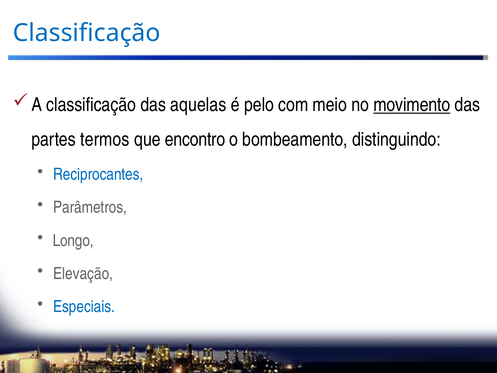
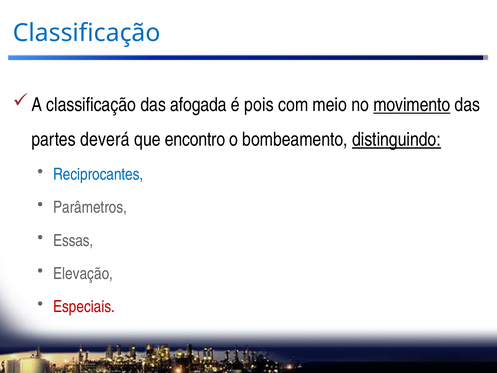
aquelas: aquelas -> afogada
pelo: pelo -> pois
termos: termos -> deverá
distinguindo underline: none -> present
Longo: Longo -> Essas
Especiais colour: blue -> red
